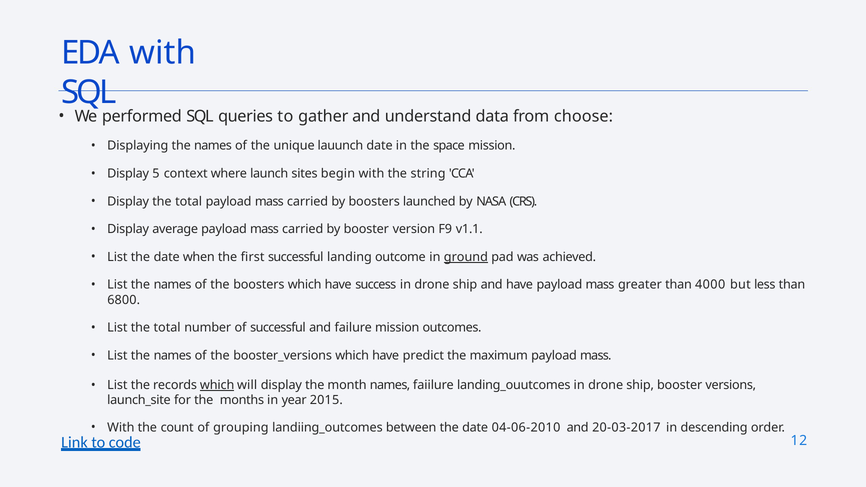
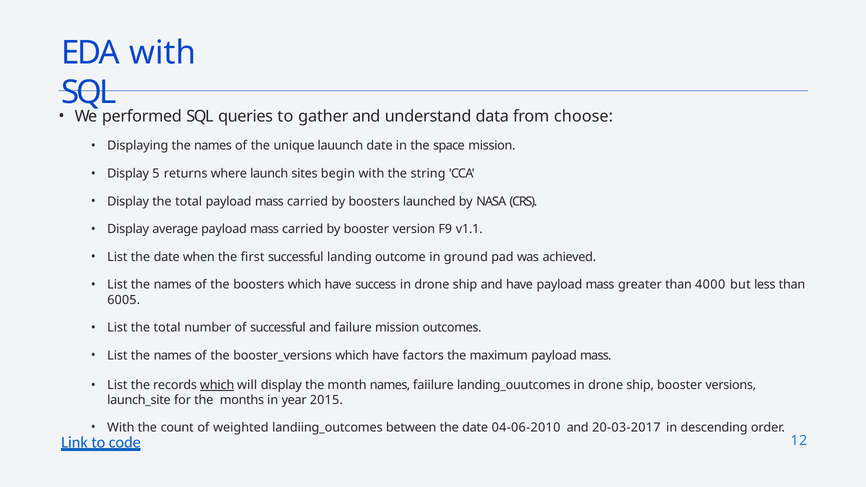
context: context -> returns
ground underline: present -> none
6800: 6800 -> 6005
predict: predict -> factors
grouping: grouping -> weighted
